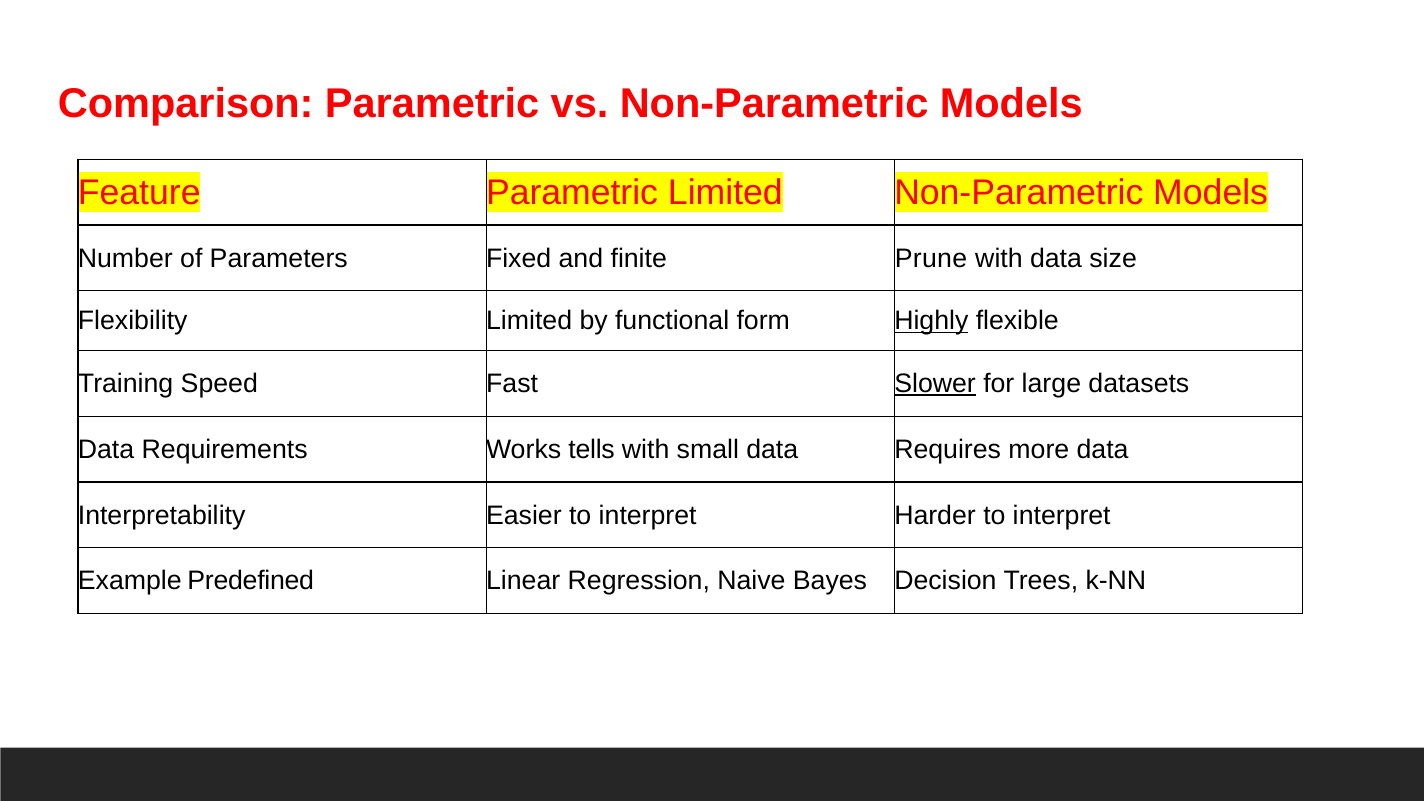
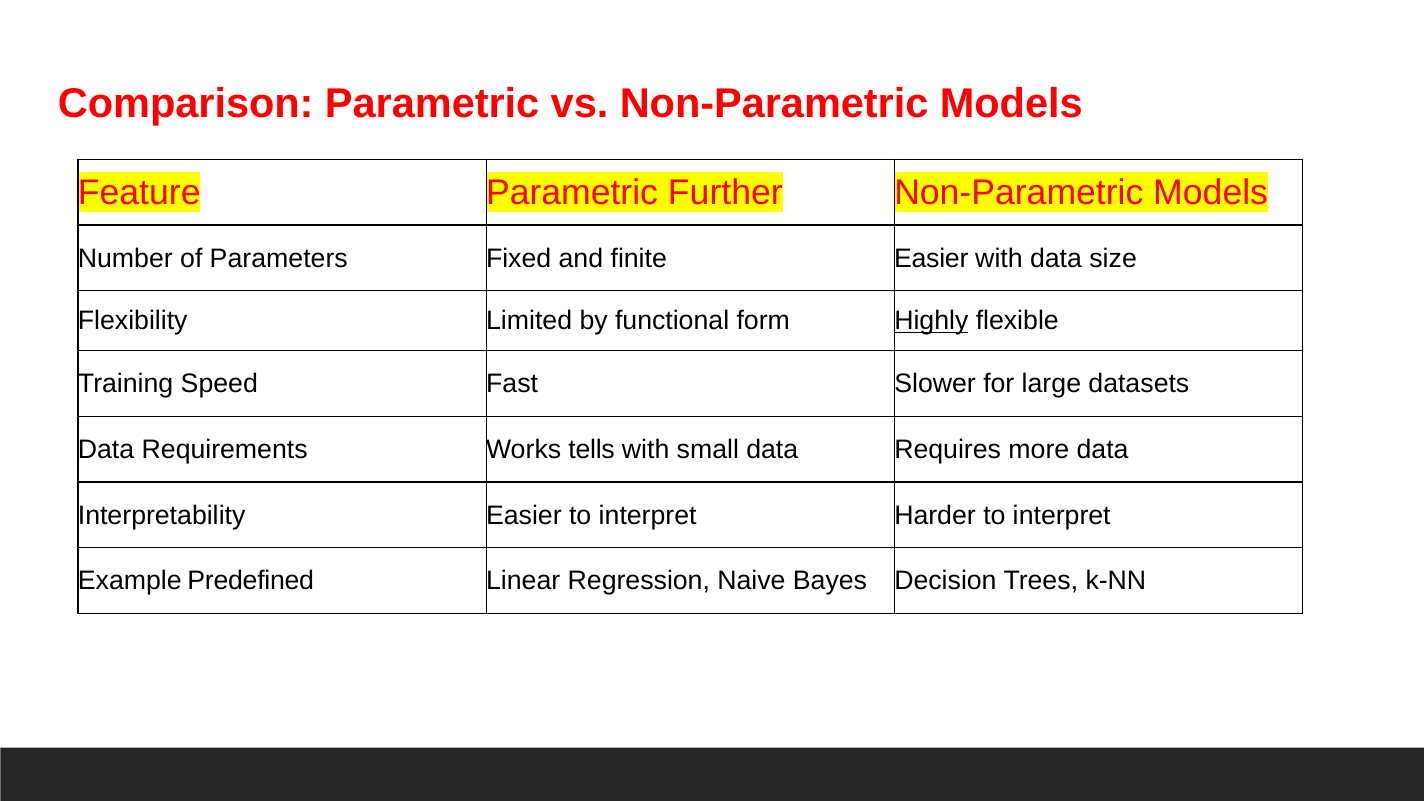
Parametric Limited: Limited -> Further
finite Prune: Prune -> Easier
Slower underline: present -> none
